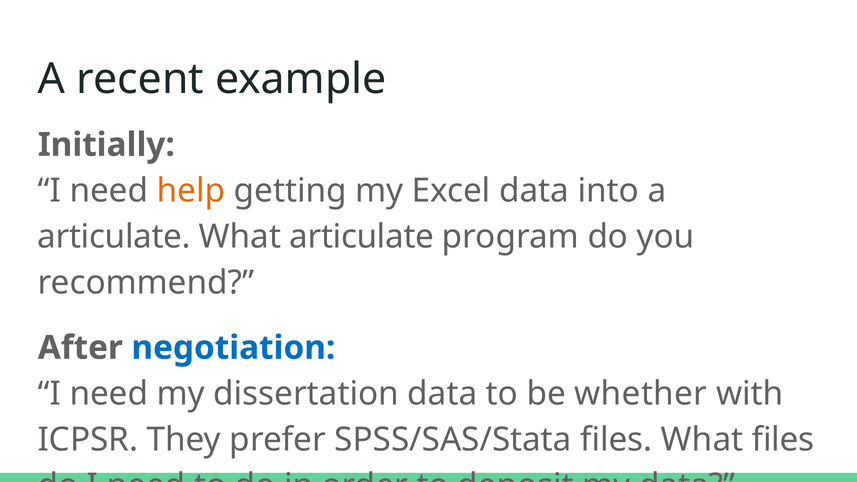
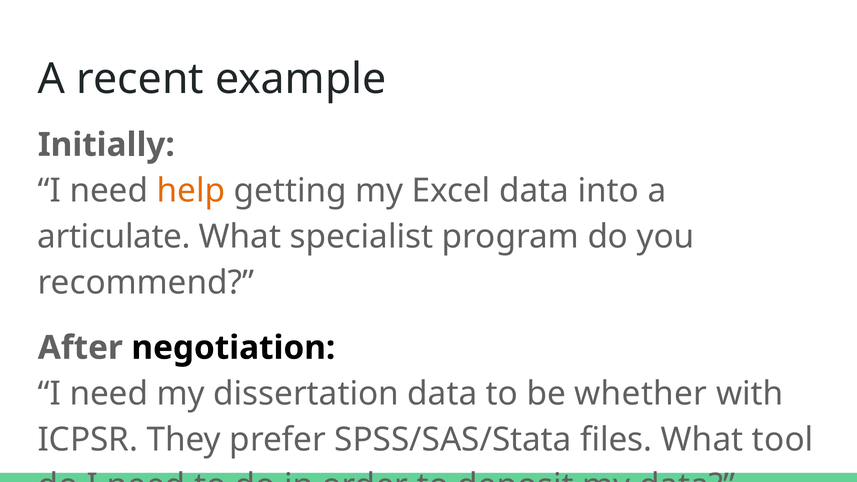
What articulate: articulate -> specialist
negotiation colour: blue -> black
What files: files -> tool
